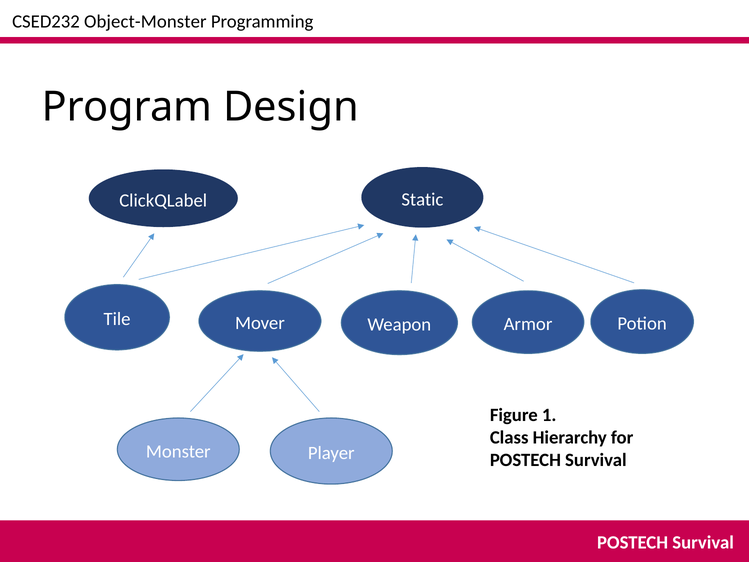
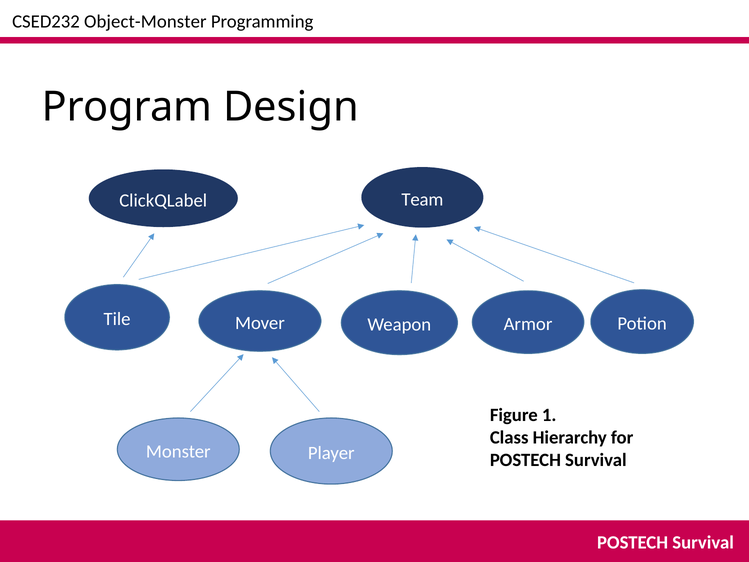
Static: Static -> Team
